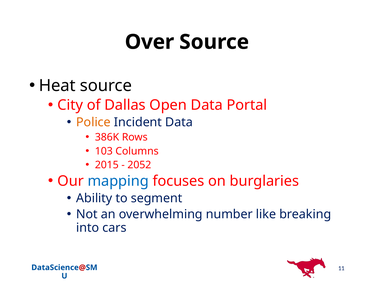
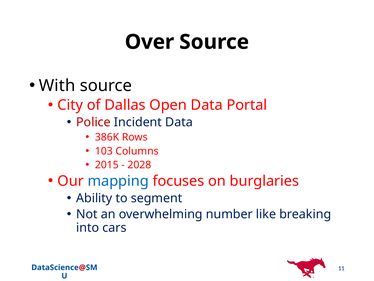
Heat: Heat -> With
Police colour: orange -> red
2052: 2052 -> 2028
